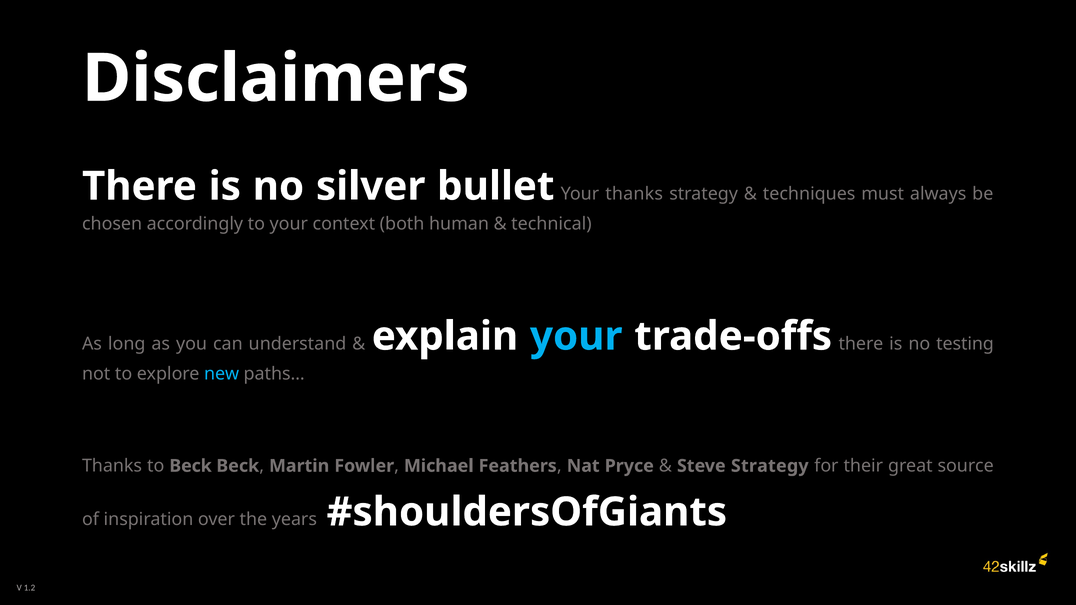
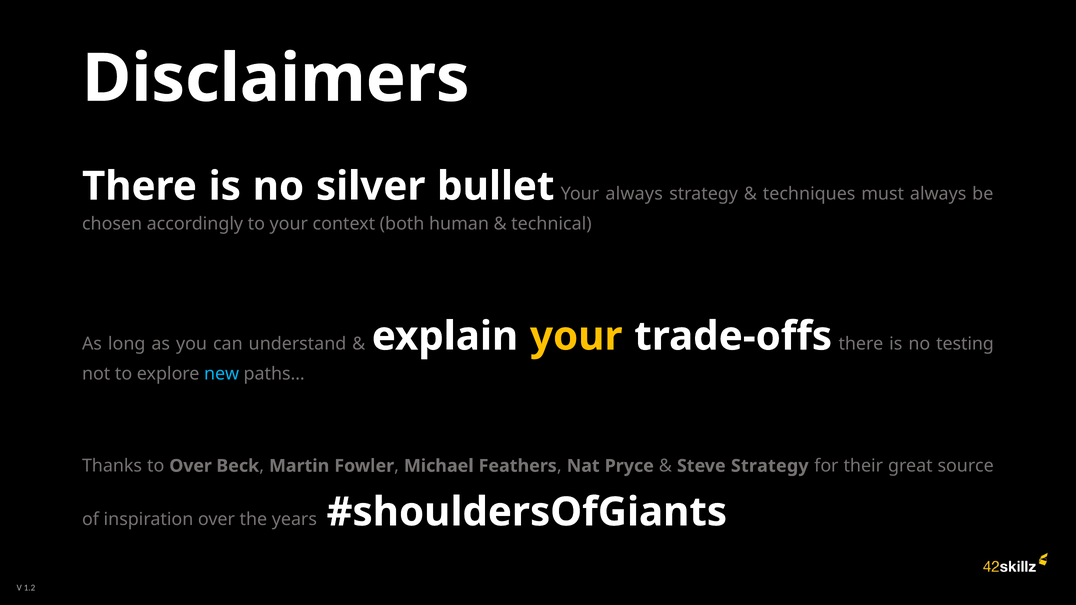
Your thanks: thanks -> always
your at (576, 336) colour: light blue -> yellow
to Beck: Beck -> Over
